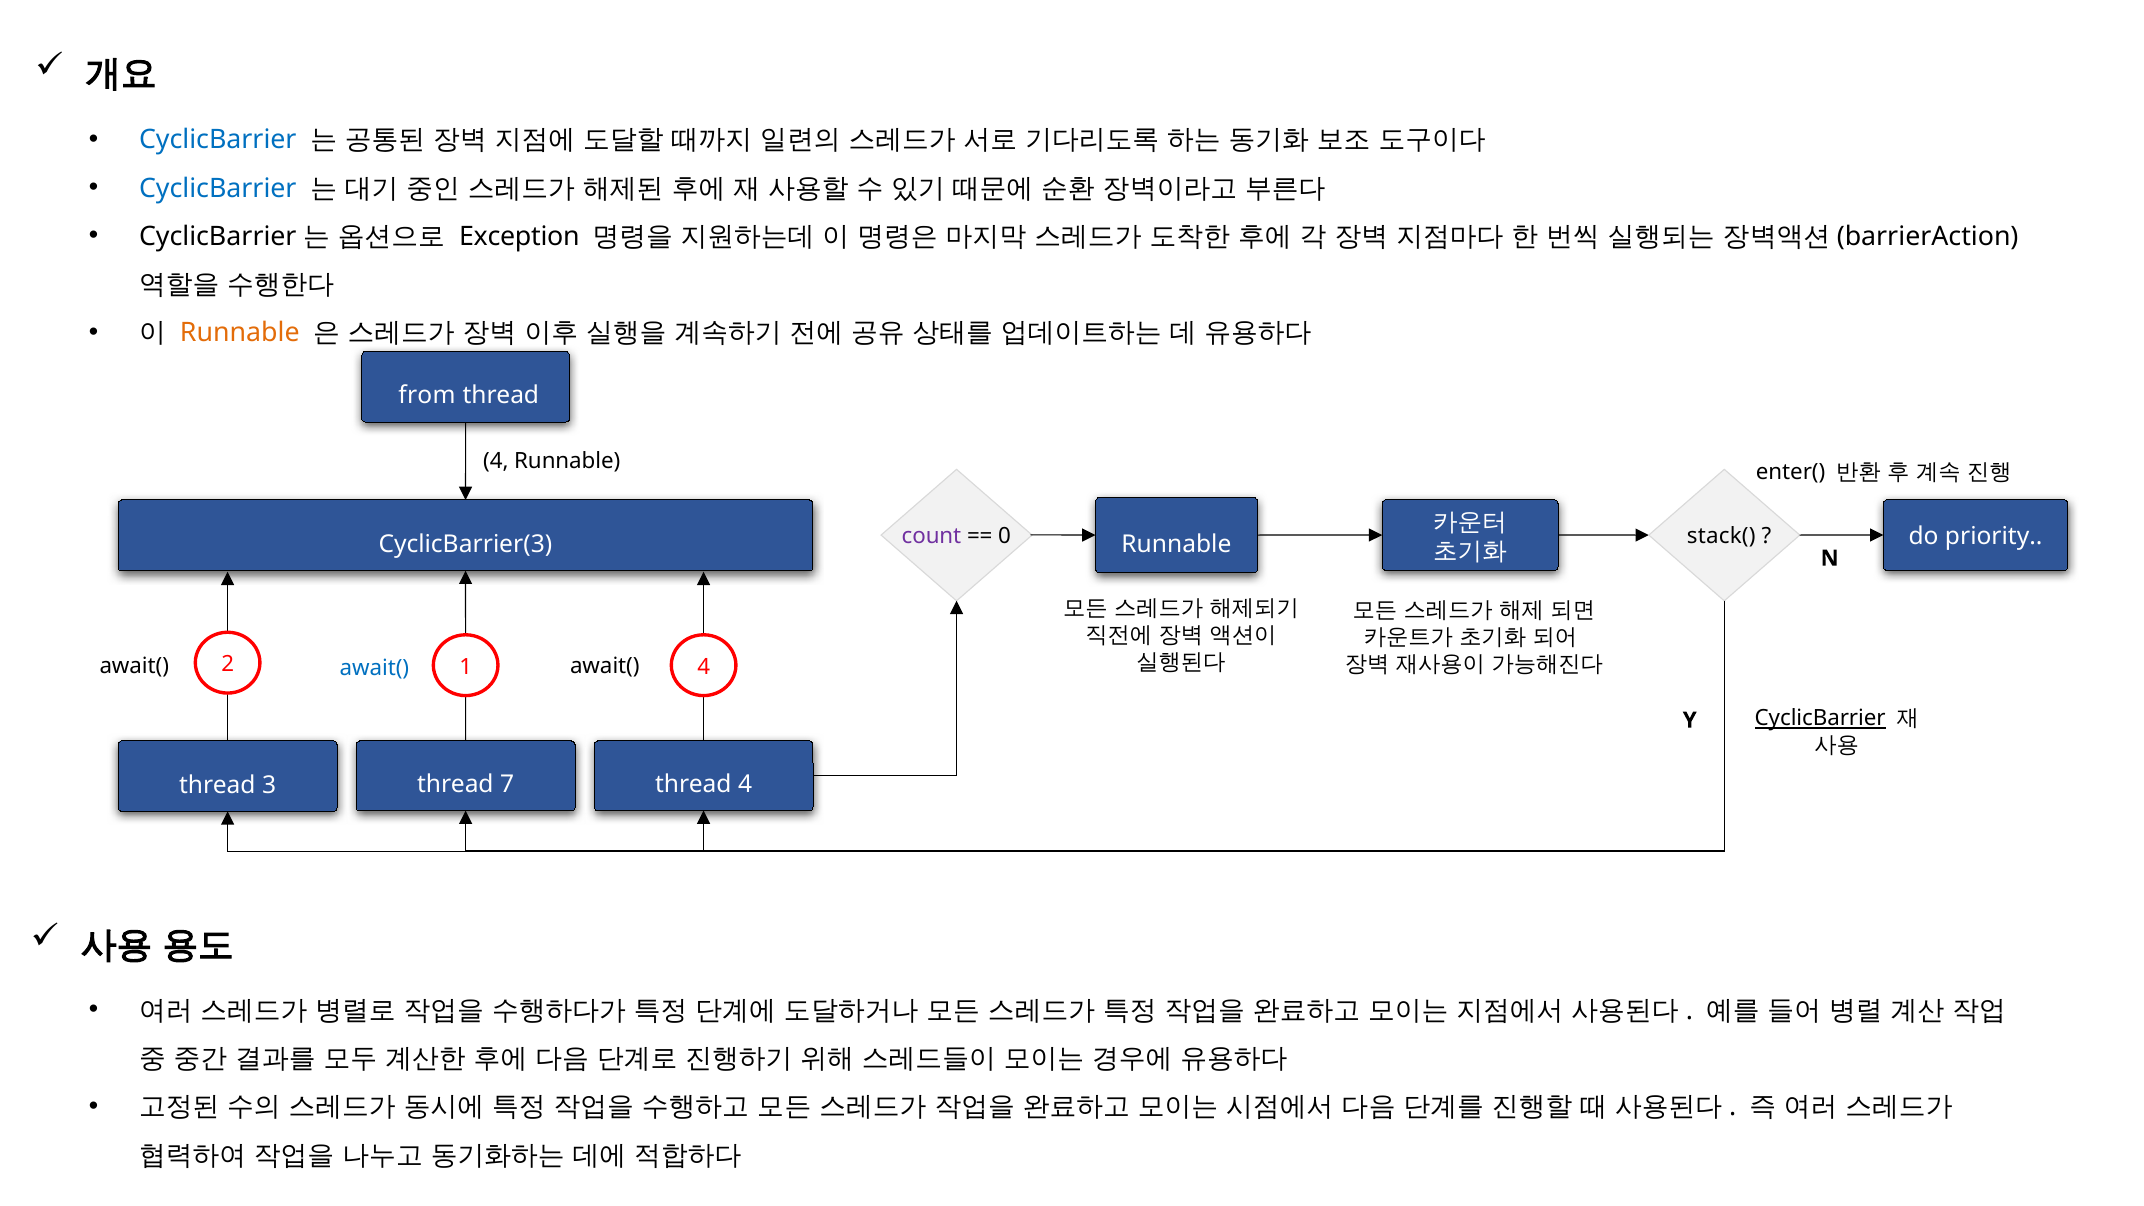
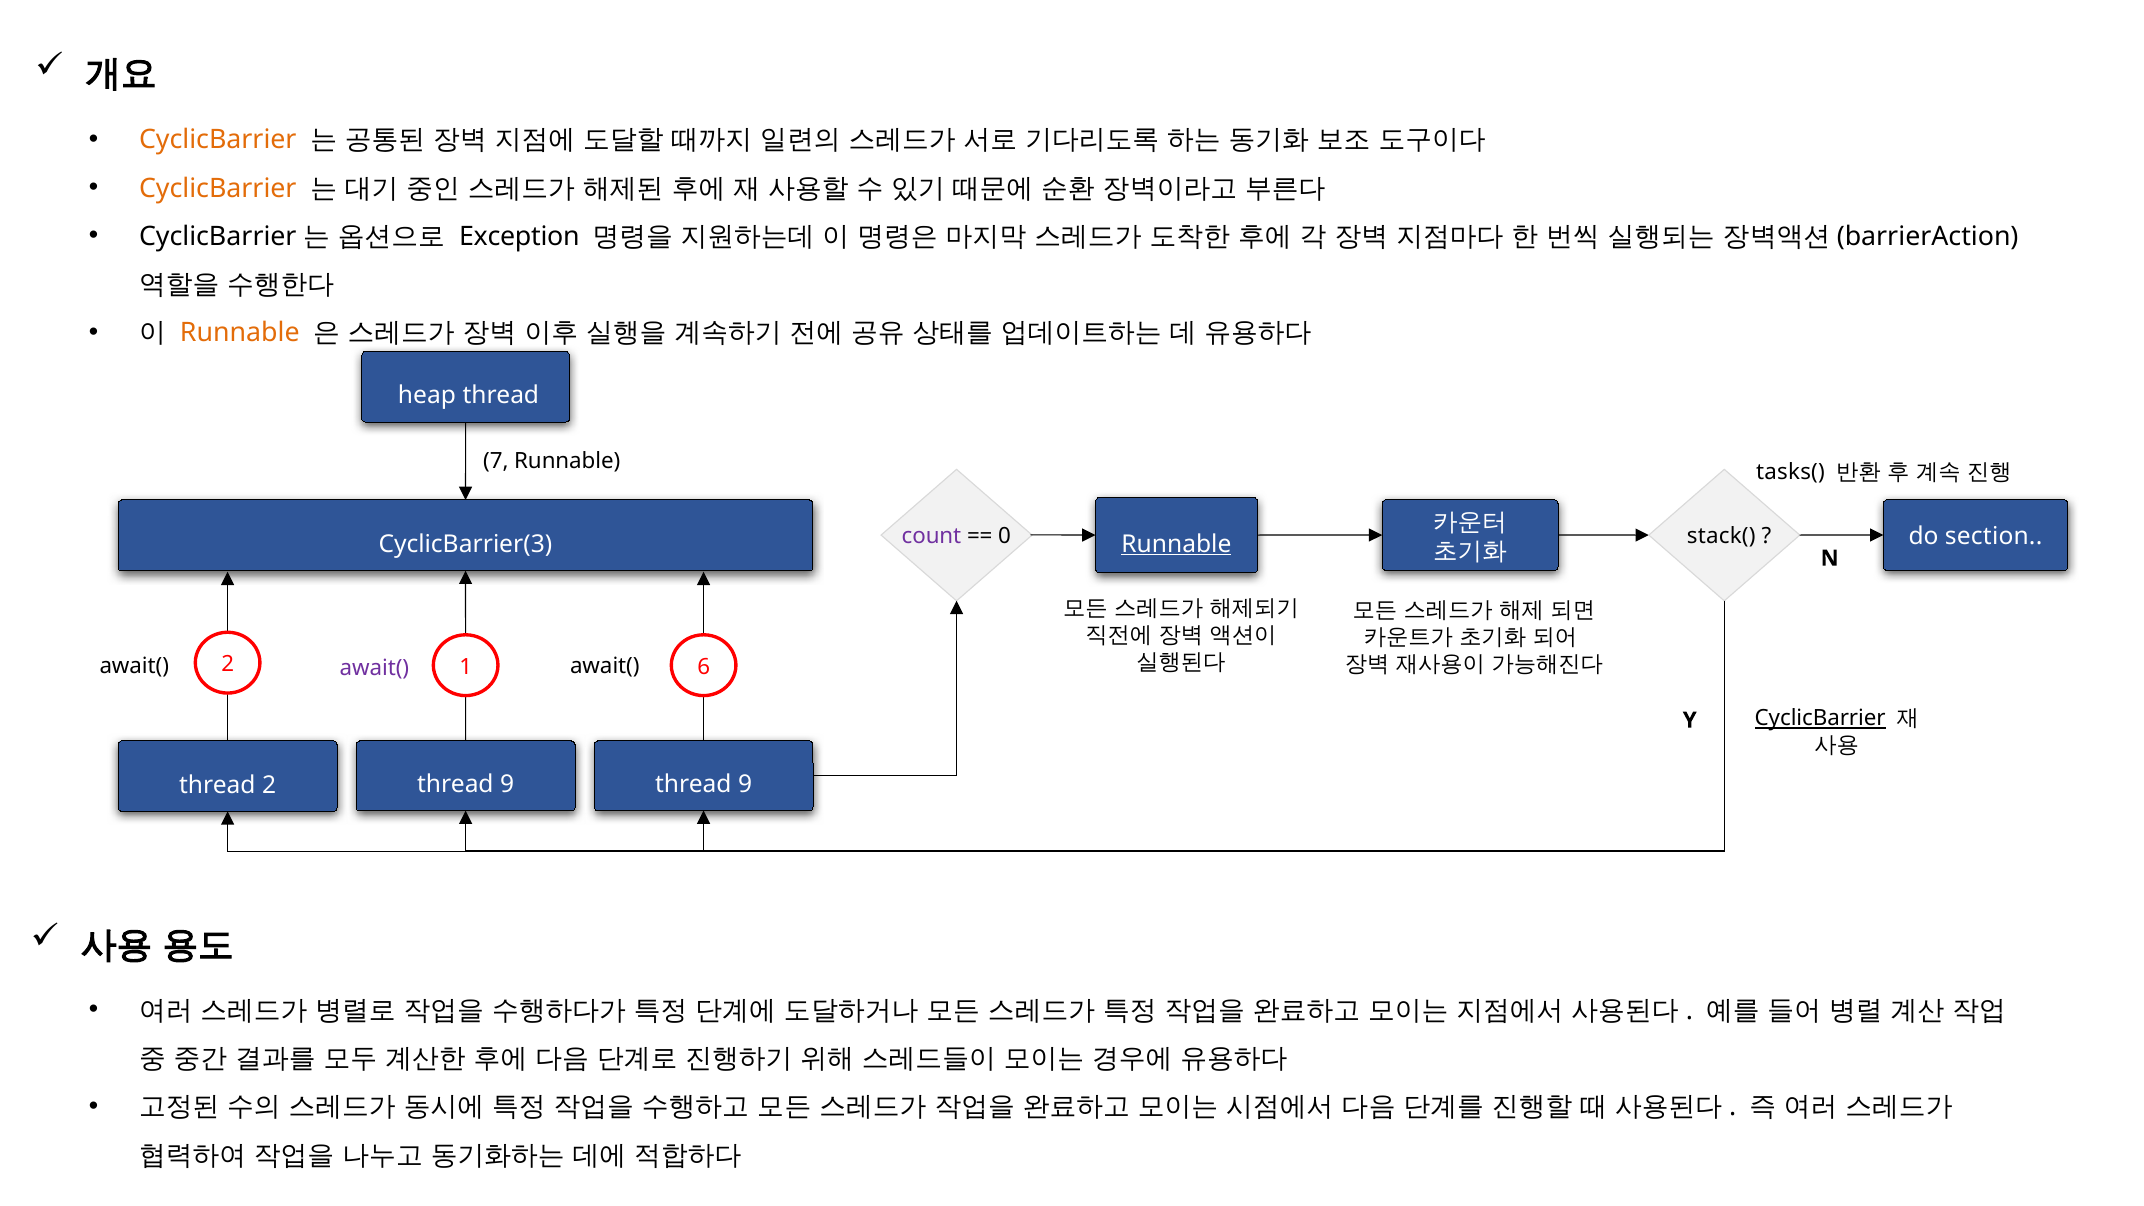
CyclicBarrier at (218, 140) colour: blue -> orange
CyclicBarrier at (218, 188) colour: blue -> orange
from: from -> heap
4 at (496, 461): 4 -> 7
enter(: enter( -> tasks(
priority: priority -> section
Runnable at (1176, 544) underline: none -> present
1 4: 4 -> 6
await( at (374, 668) colour: blue -> purple
thread 3: 3 -> 2
7 at (507, 785): 7 -> 9
4 at (745, 785): 4 -> 9
